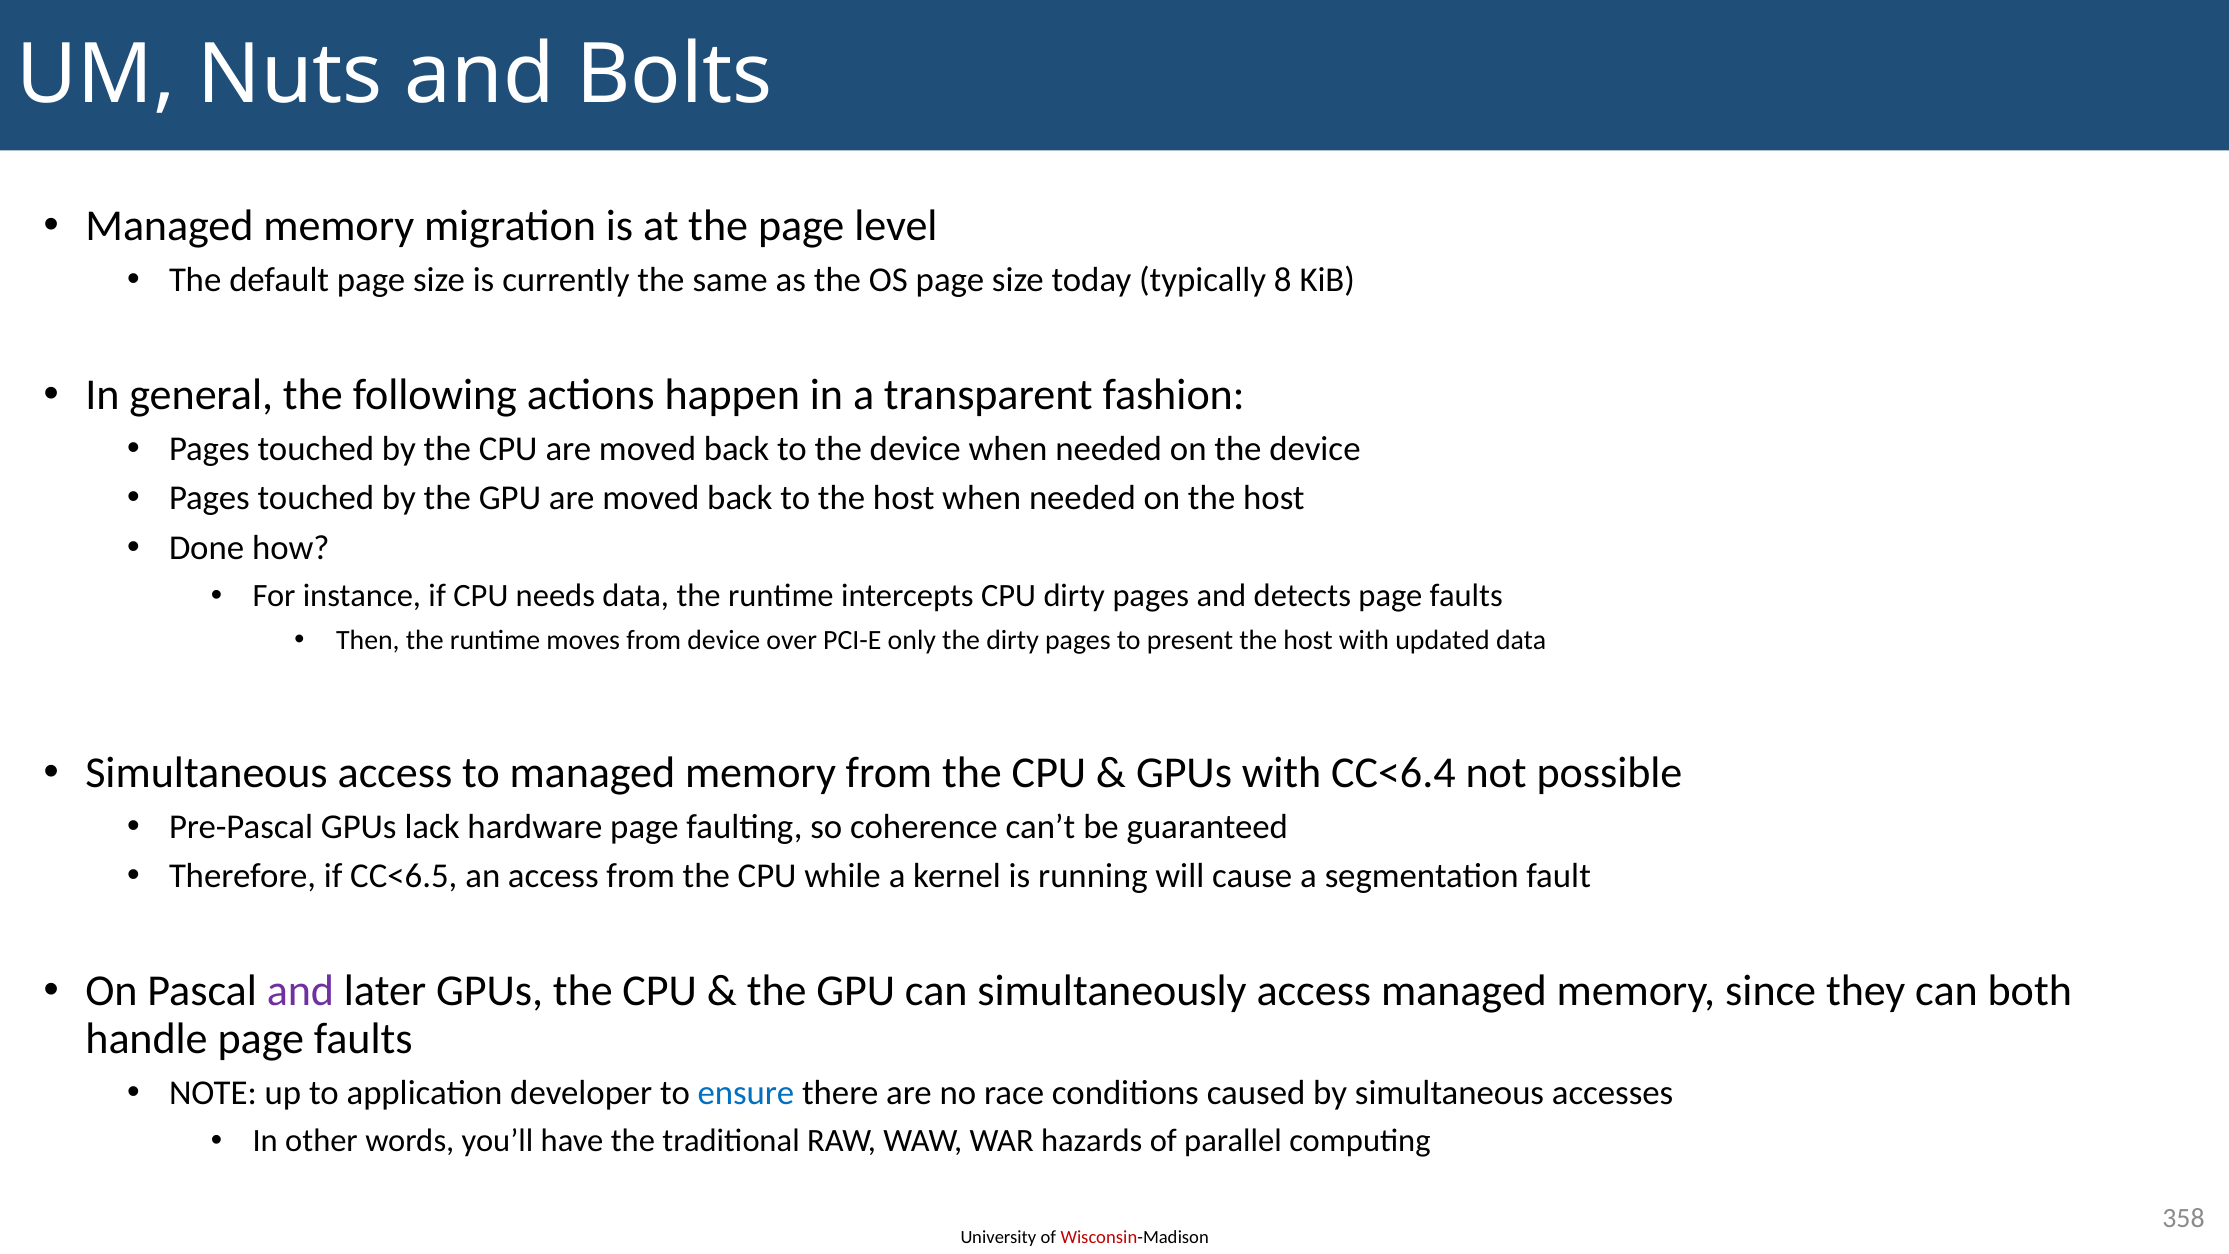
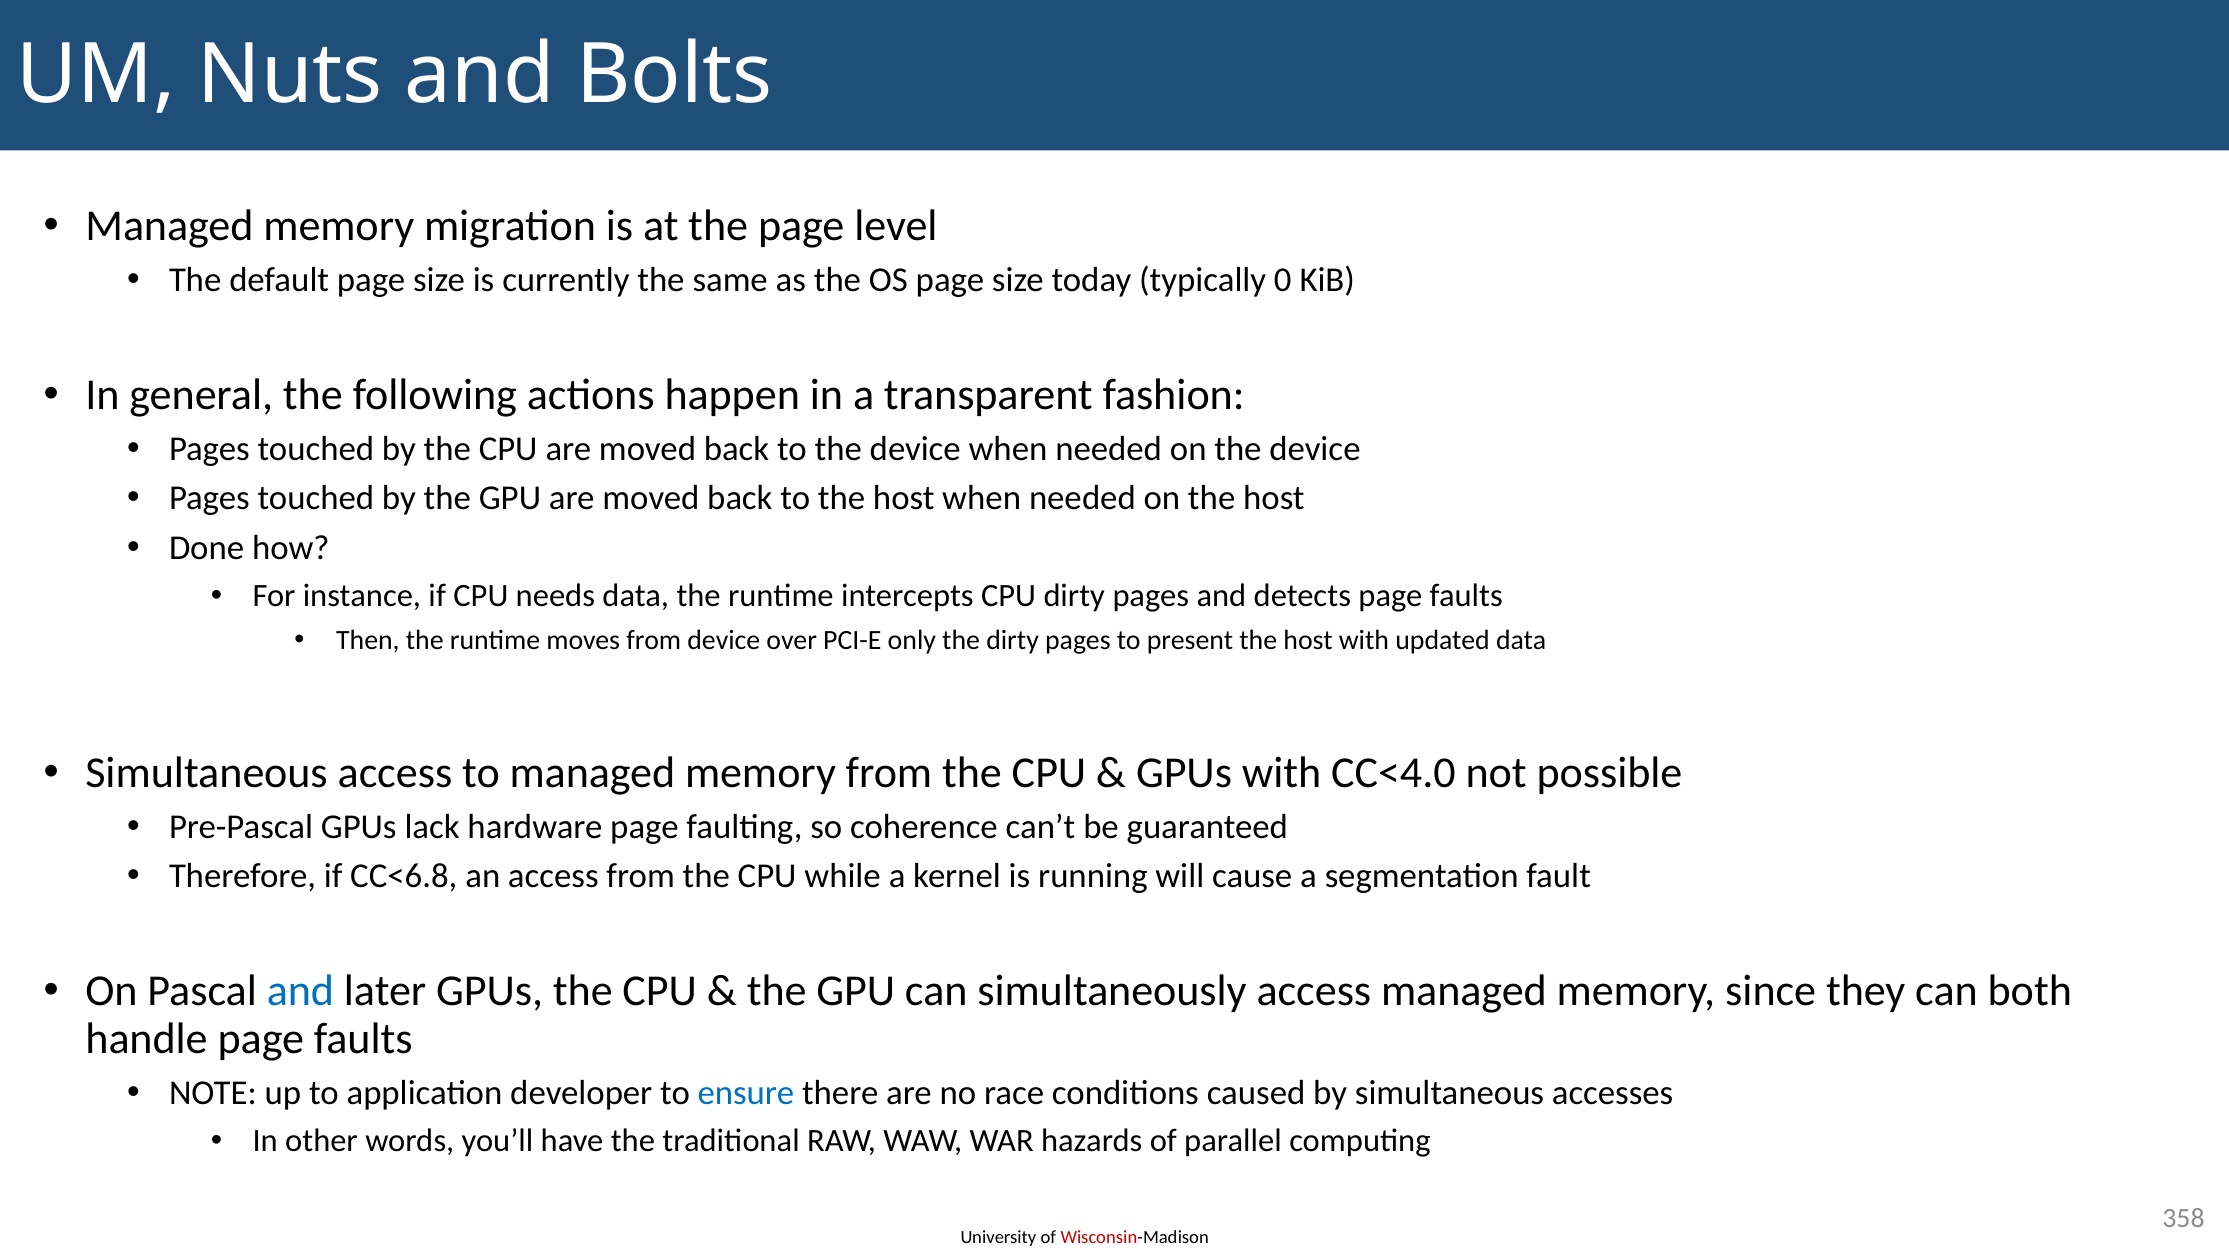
8: 8 -> 0
CC<6.4: CC<6.4 -> CC<4.0
CC<6.5: CC<6.5 -> CC<6.8
and at (300, 991) colour: purple -> blue
